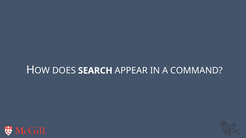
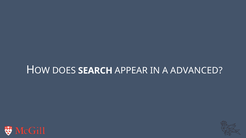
COMMAND: COMMAND -> ADVANCED
